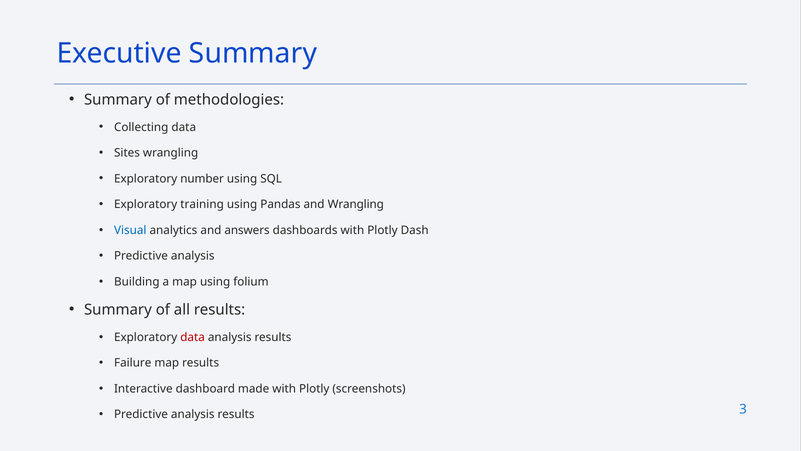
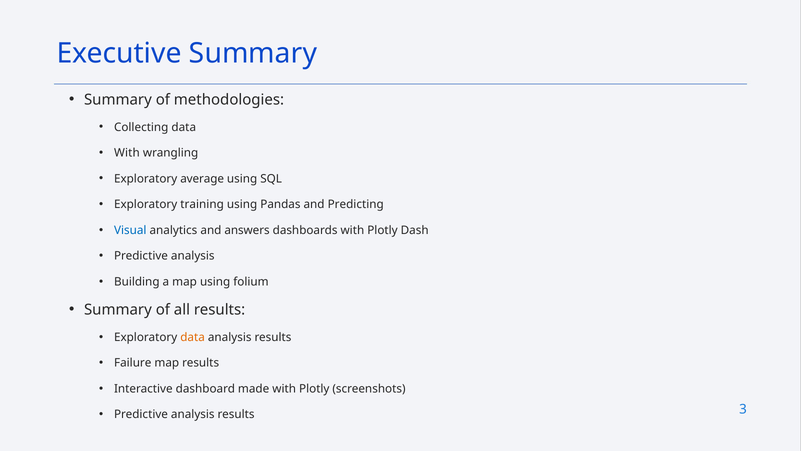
Sites at (127, 153): Sites -> With
number: number -> average
and Wrangling: Wrangling -> Predicting
data at (193, 337) colour: red -> orange
